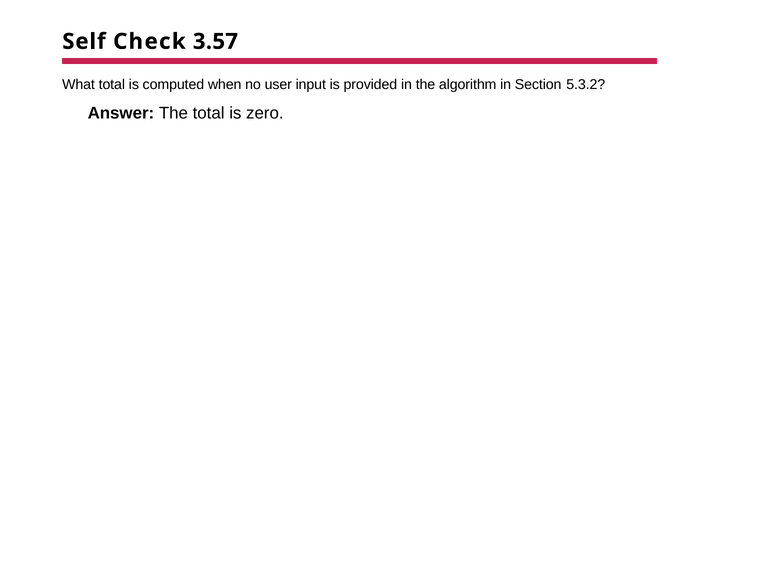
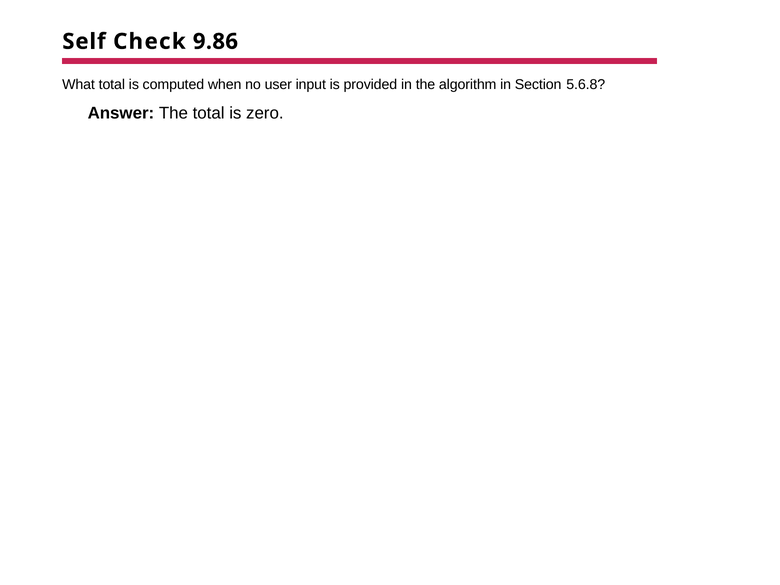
3.57: 3.57 -> 9.86
5.3.2: 5.3.2 -> 5.6.8
